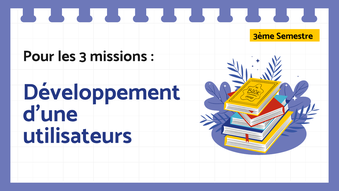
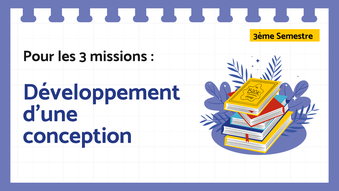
utilisateurs: utilisateurs -> conception
